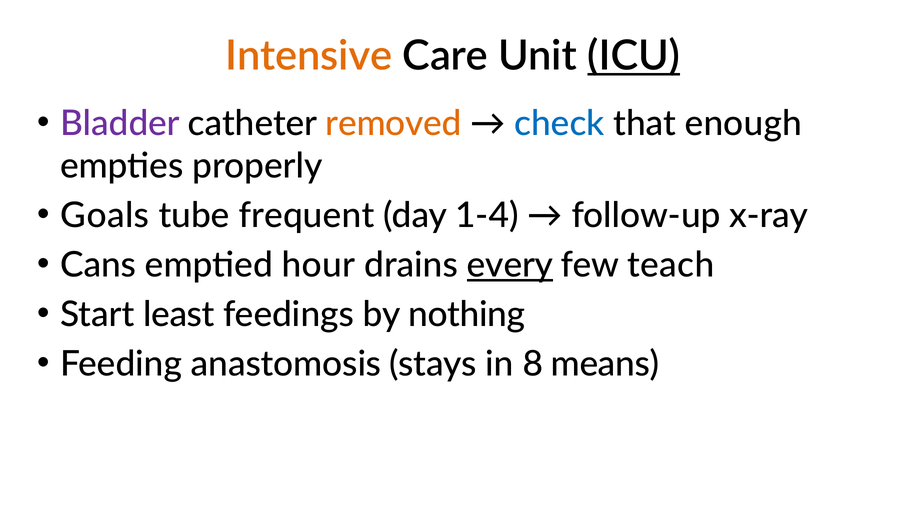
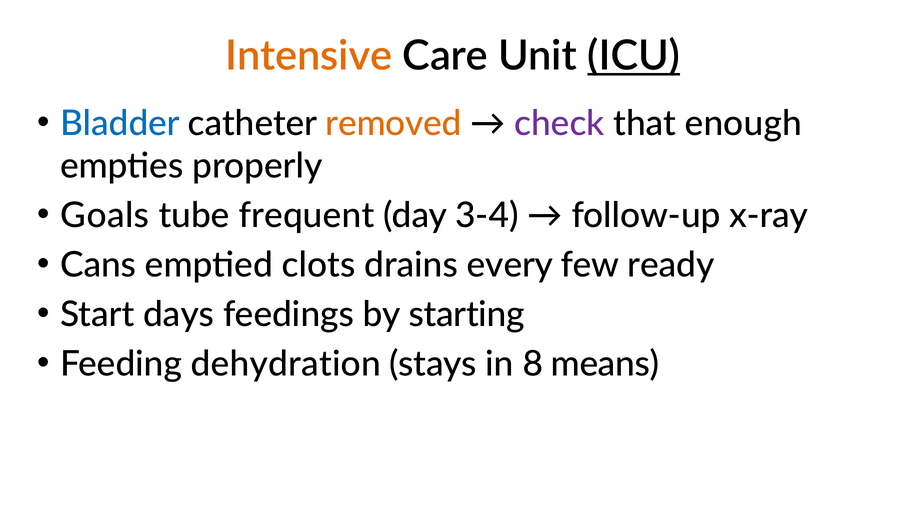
Bladder colour: purple -> blue
check colour: blue -> purple
1-4: 1-4 -> 3-4
hour: hour -> clots
every underline: present -> none
teach: teach -> ready
least: least -> days
nothing: nothing -> starting
anastomosis: anastomosis -> dehydration
